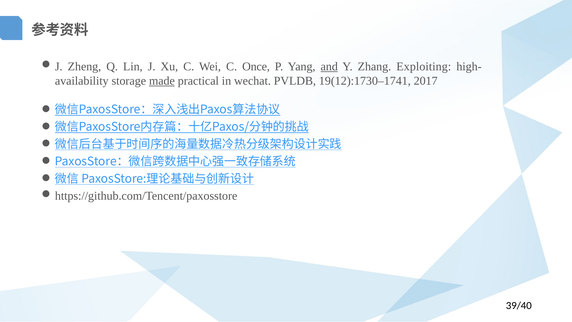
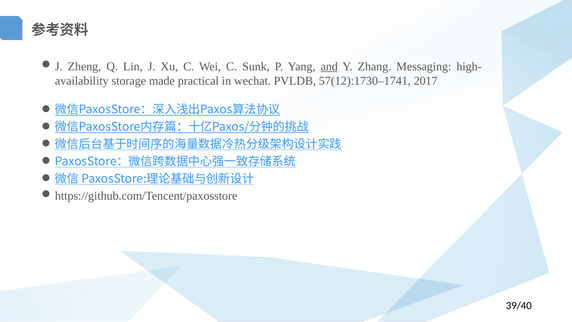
Once: Once -> Sunk
Exploiting: Exploiting -> Messaging
made underline: present -> none
19(12):1730–1741: 19(12):1730–1741 -> 57(12):1730–1741
